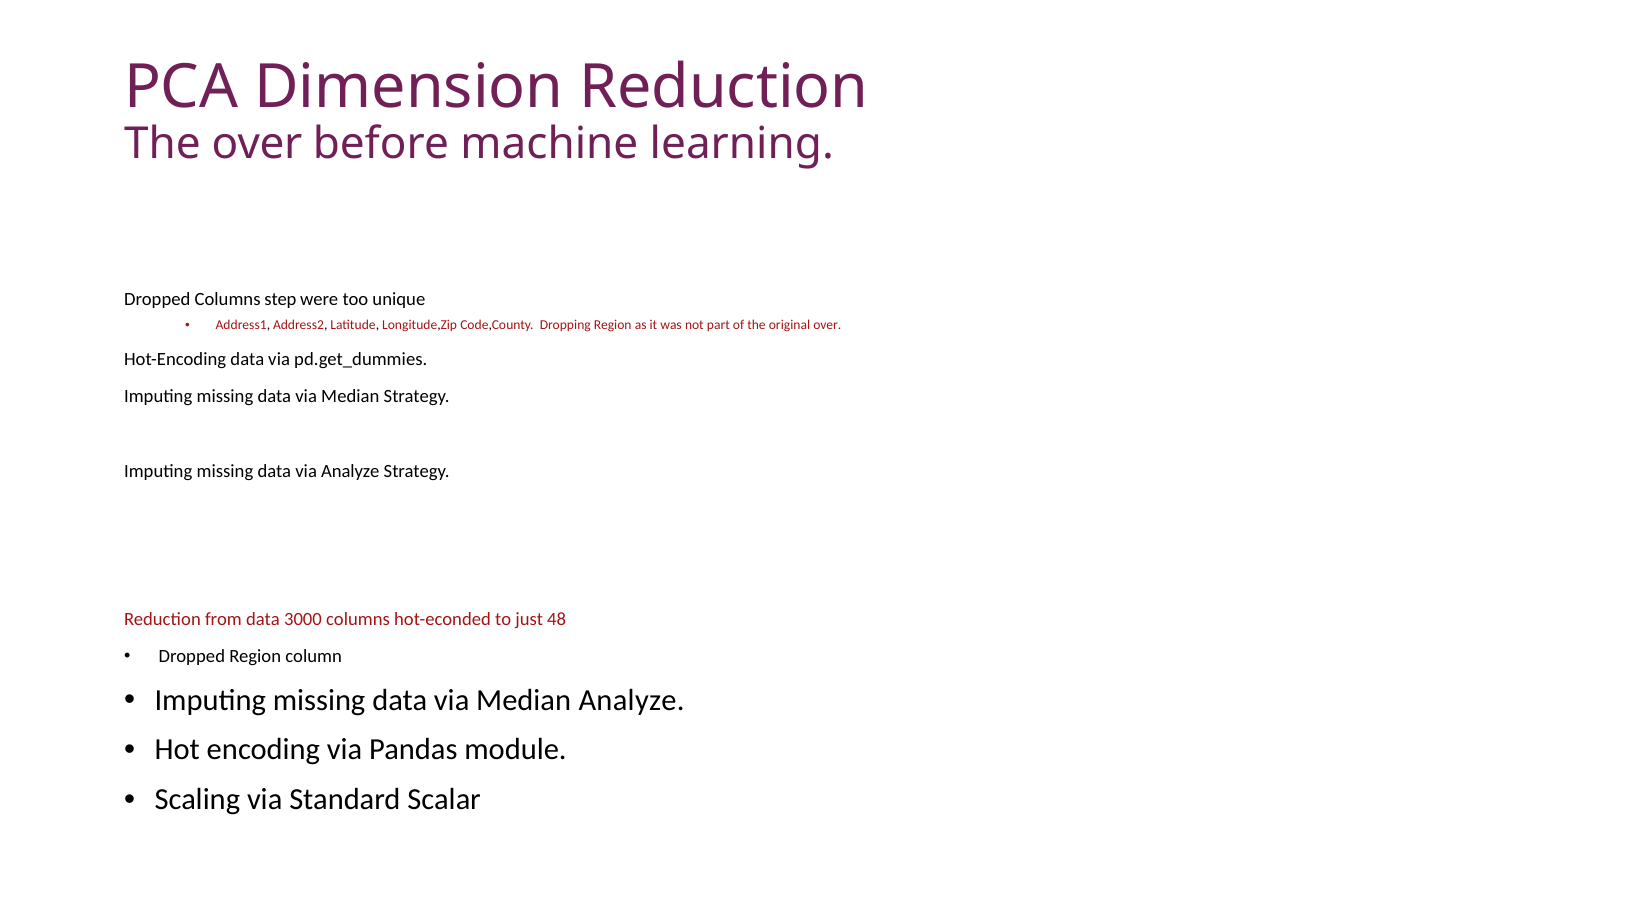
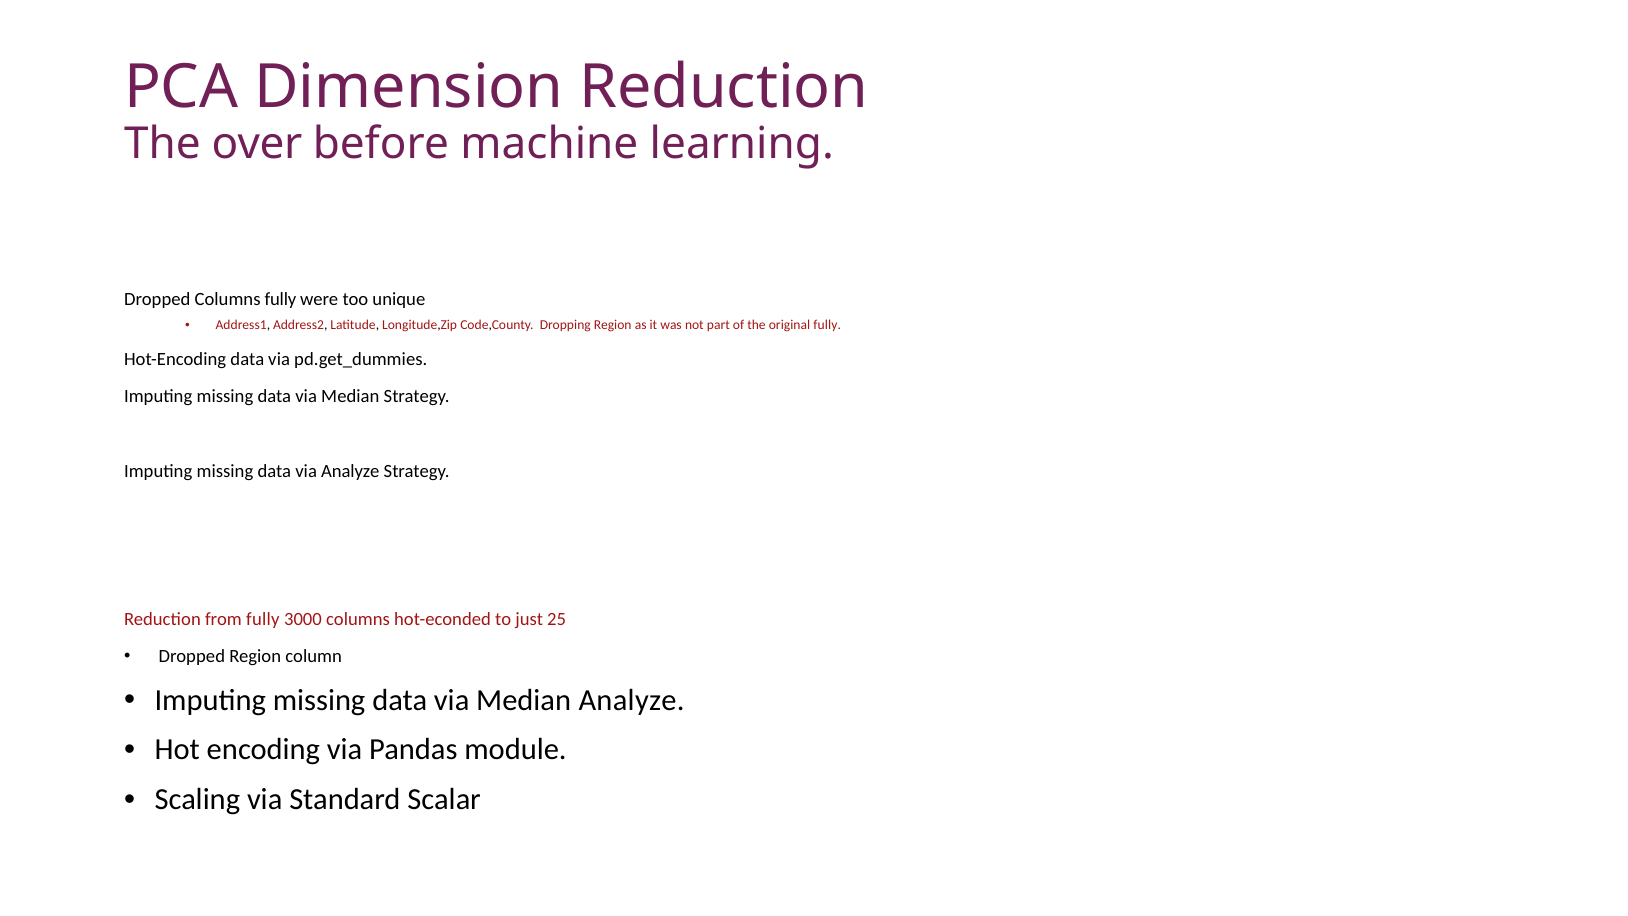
Columns step: step -> fully
original over: over -> fully
from data: data -> fully
48: 48 -> 25
